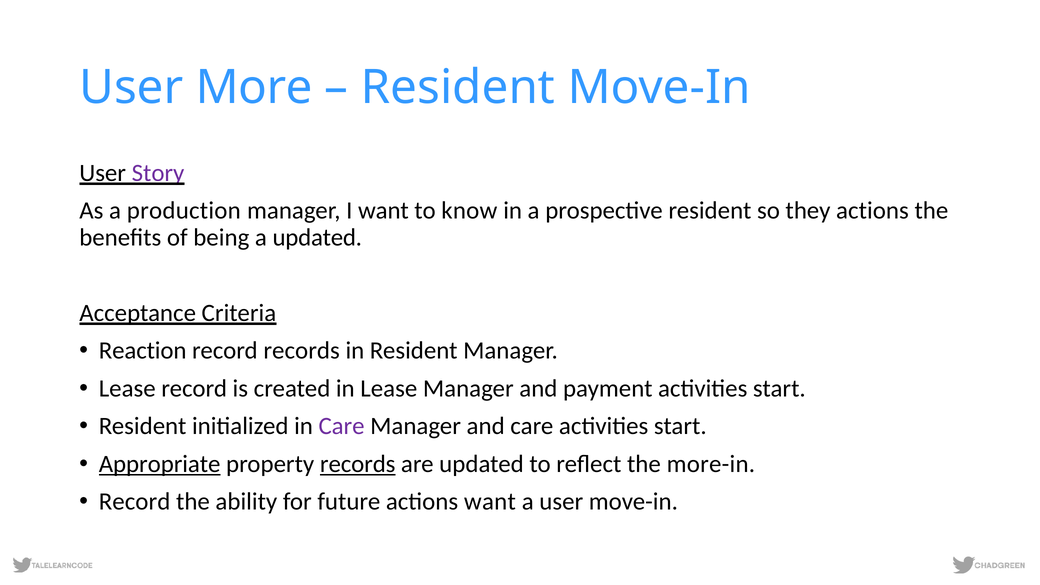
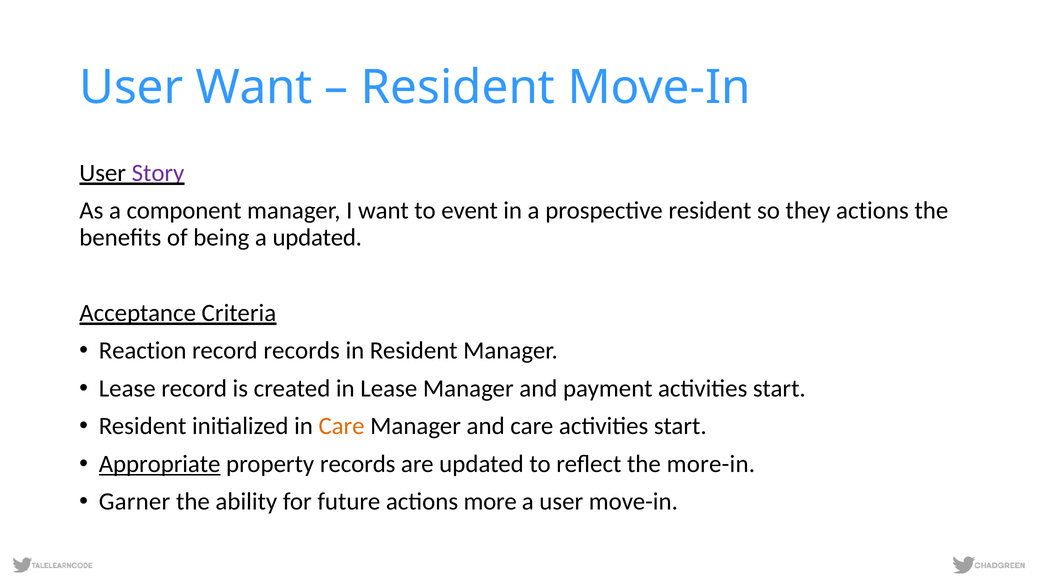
User More: More -> Want
production: production -> component
know: know -> event
Care at (342, 426) colour: purple -> orange
records at (358, 464) underline: present -> none
Record at (135, 502): Record -> Garner
actions want: want -> more
